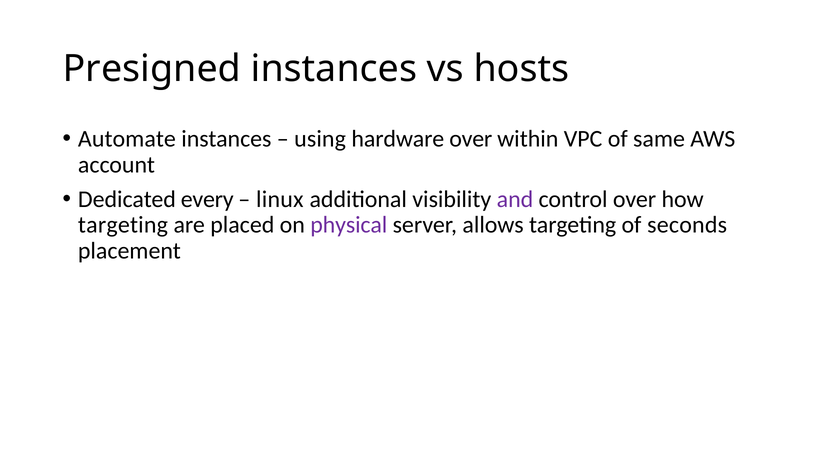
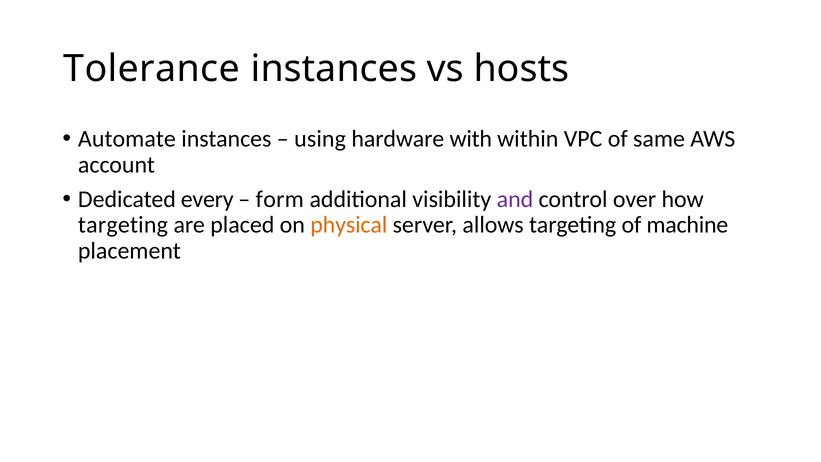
Presigned: Presigned -> Tolerance
hardware over: over -> with
linux: linux -> form
physical colour: purple -> orange
seconds: seconds -> machine
